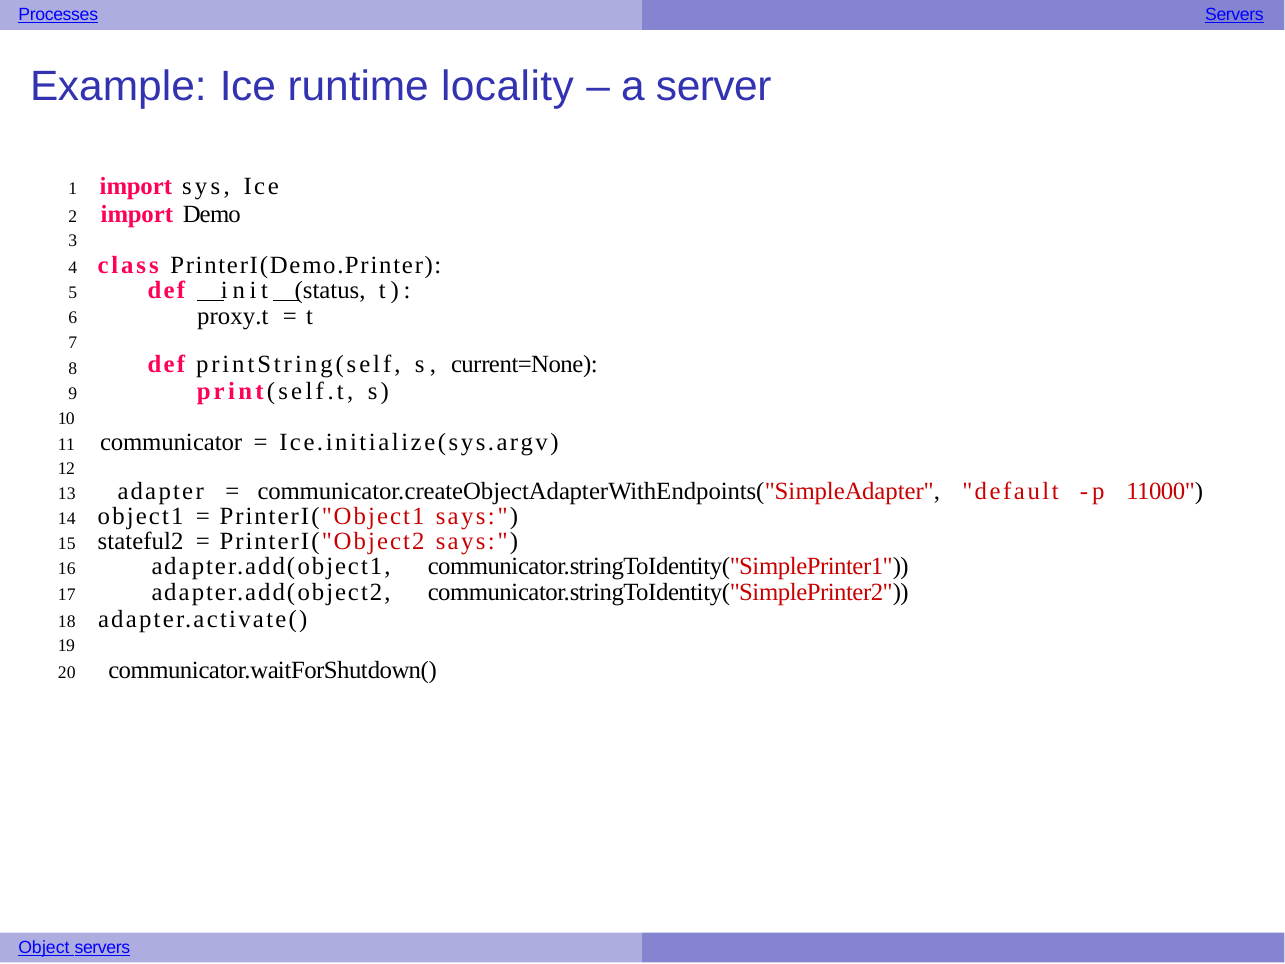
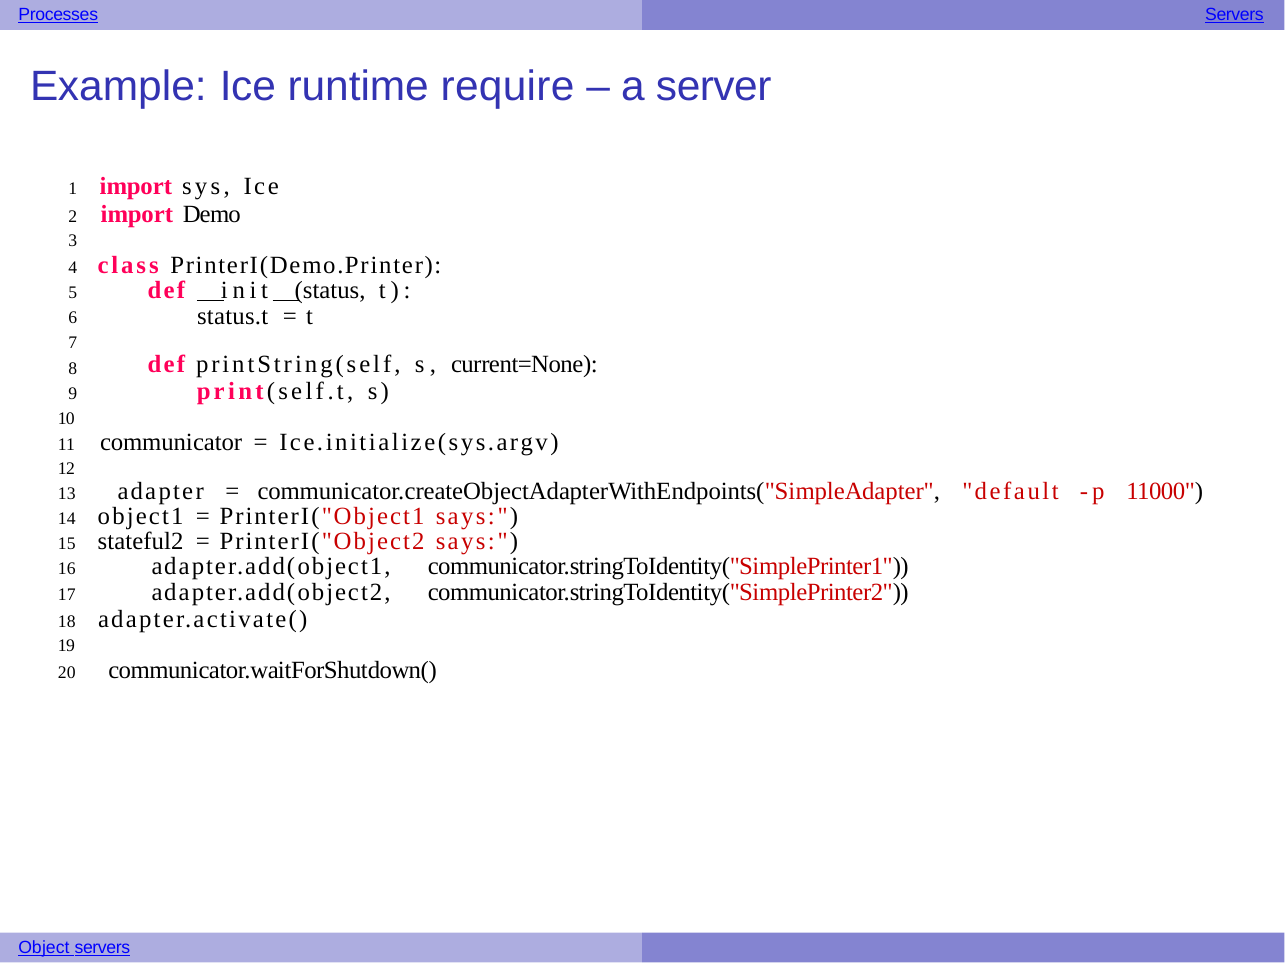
locality: locality -> require
proxy.t: proxy.t -> status.t
